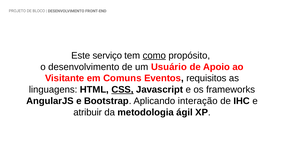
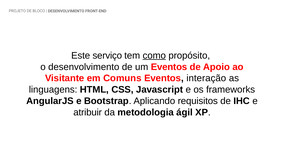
um Usuário: Usuário -> Eventos
requisitos: requisitos -> interação
CSS underline: present -> none
interação: interação -> requisitos
